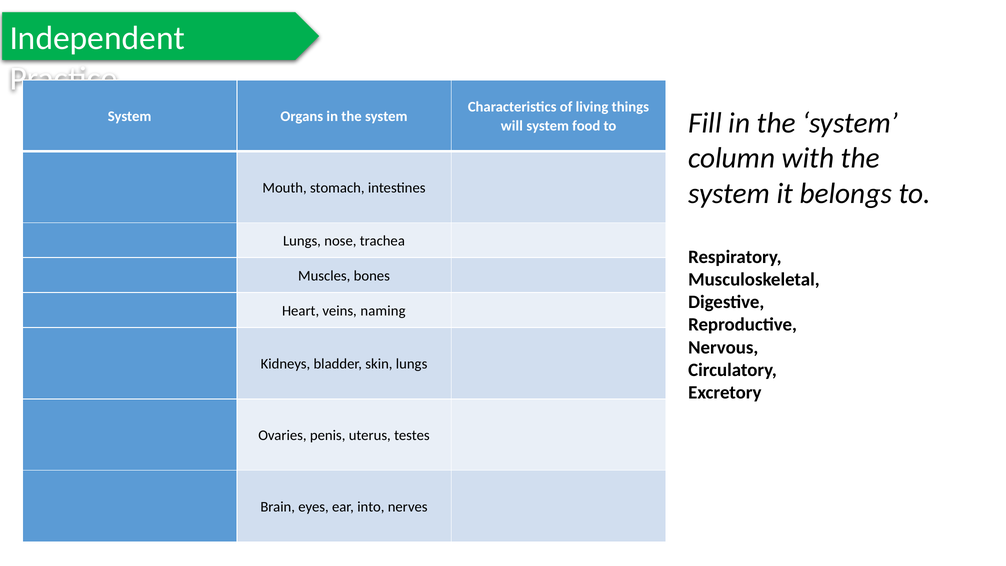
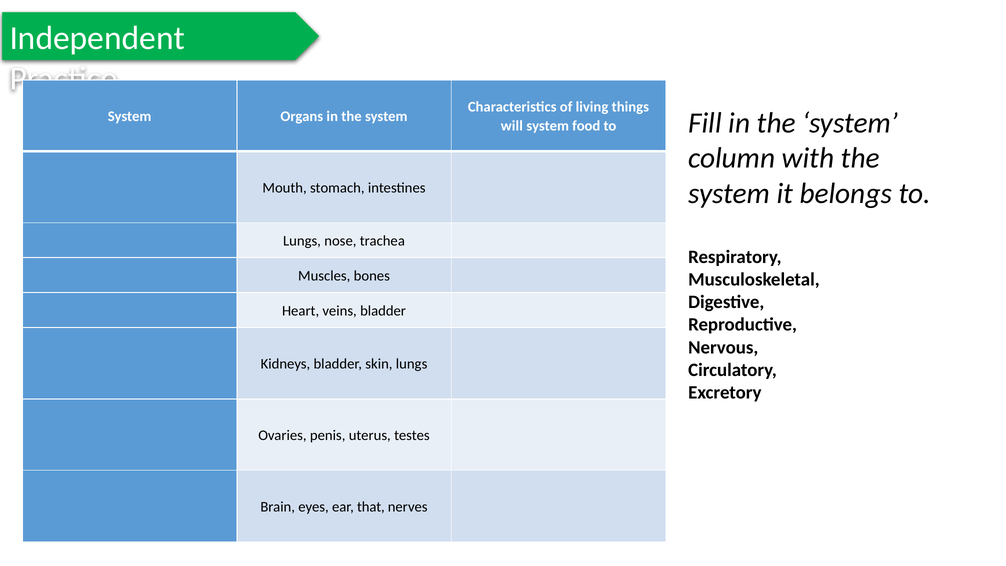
veins naming: naming -> bladder
into: into -> that
